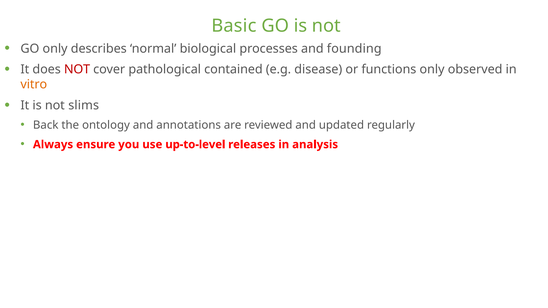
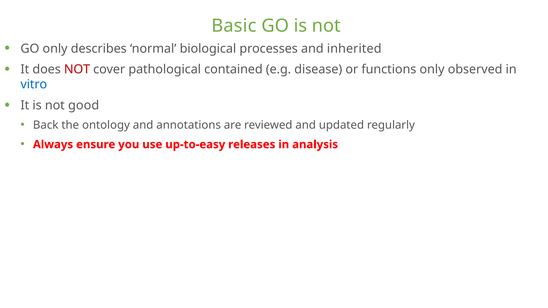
founding: founding -> inherited
vitro colour: orange -> blue
slims: slims -> good
up-to-level: up-to-level -> up-to-easy
